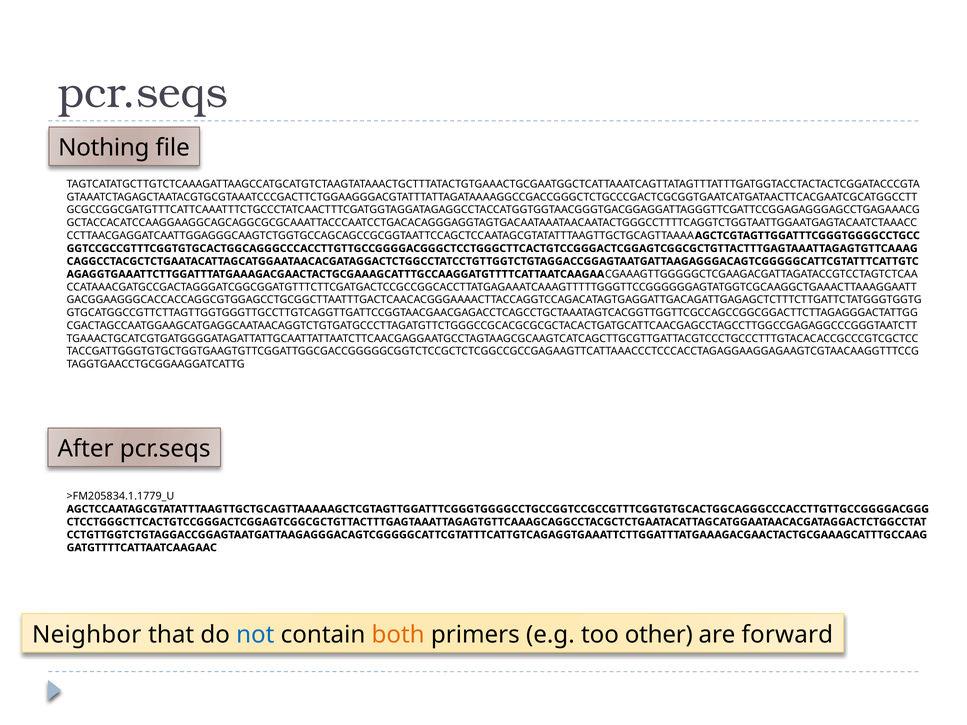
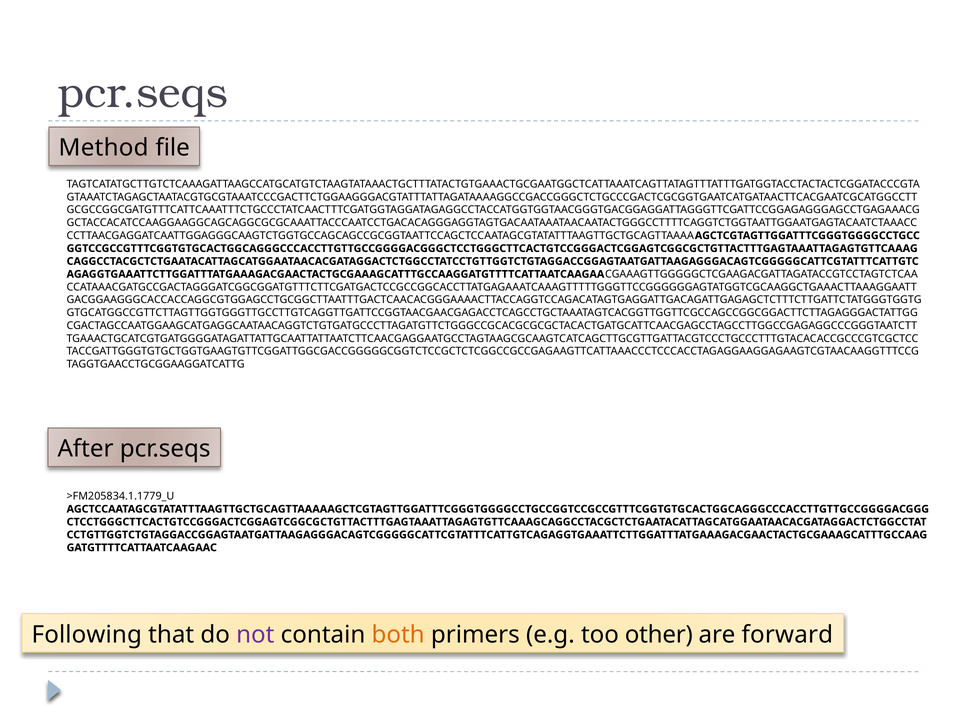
Nothing: Nothing -> Method
Neighbor: Neighbor -> Following
not colour: blue -> purple
